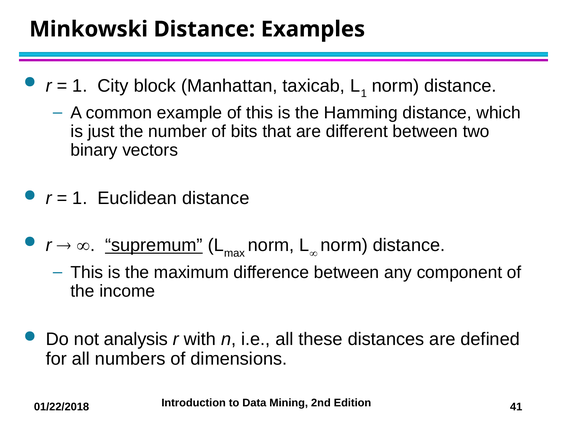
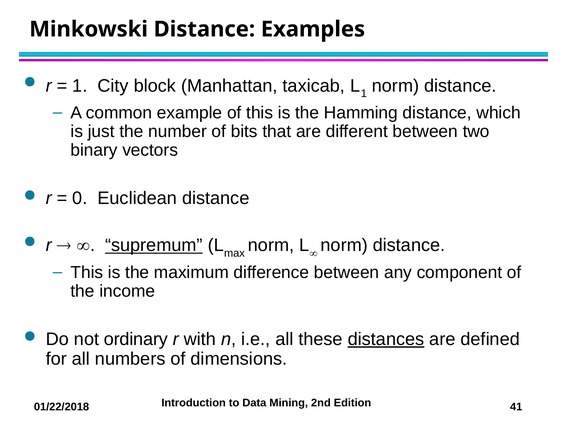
1 at (80, 198): 1 -> 0
analysis: analysis -> ordinary
distances underline: none -> present
